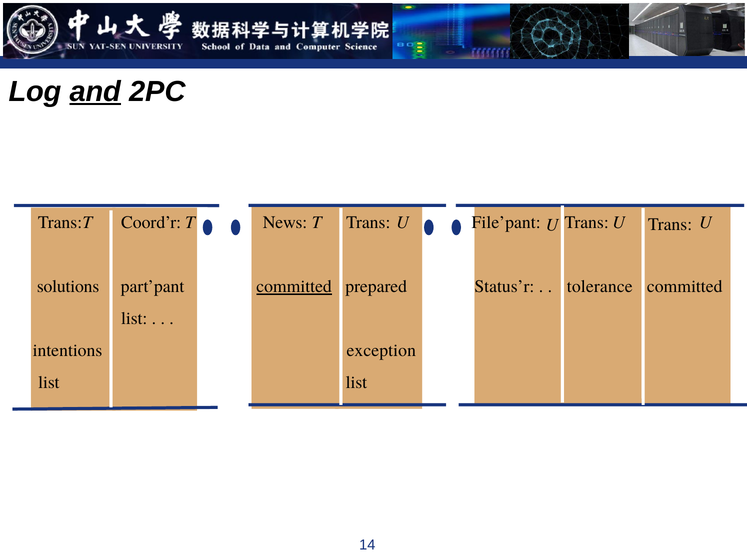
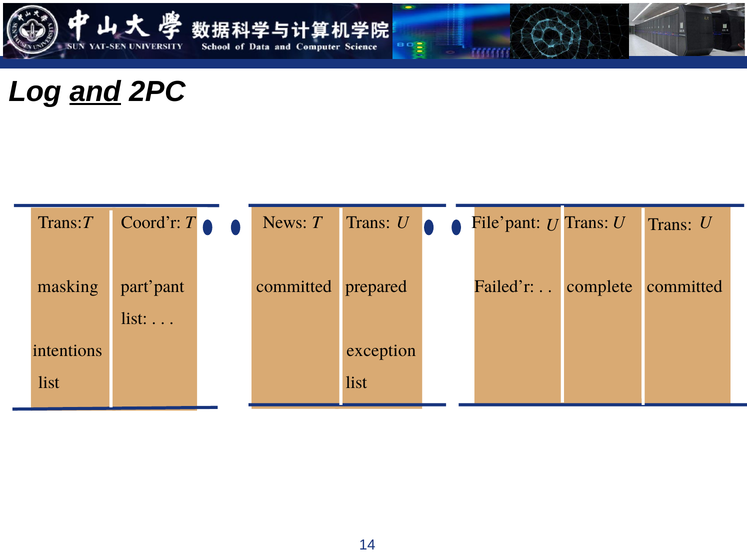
solutions: solutions -> masking
committed at (294, 287) underline: present -> none
Status’r: Status’r -> Failed’r
tolerance: tolerance -> complete
